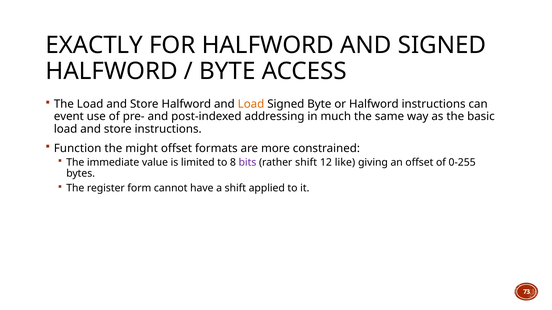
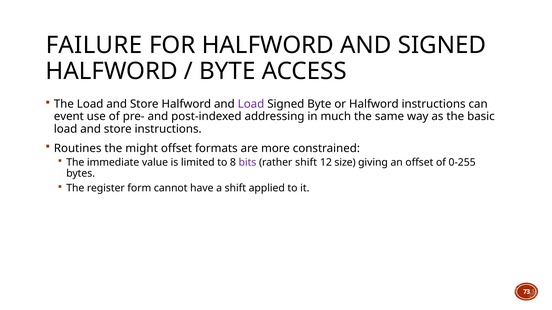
EXACTLY: EXACTLY -> FAILURE
Load at (251, 104) colour: orange -> purple
Function: Function -> Routines
like: like -> size
